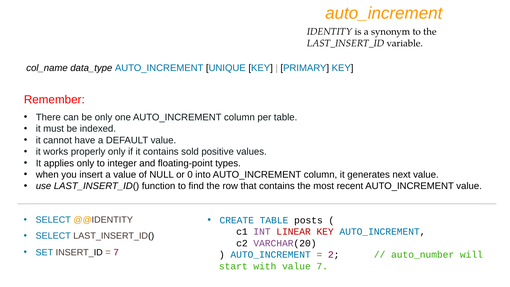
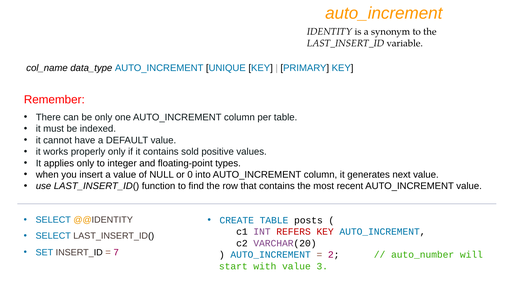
LINEAR: LINEAR -> REFERS
value 7: 7 -> 3
